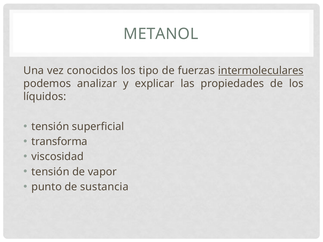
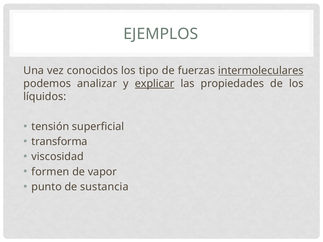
METANOL: METANOL -> EJEMPLOS
explicar underline: none -> present
tensión at (50, 172): tensión -> formen
